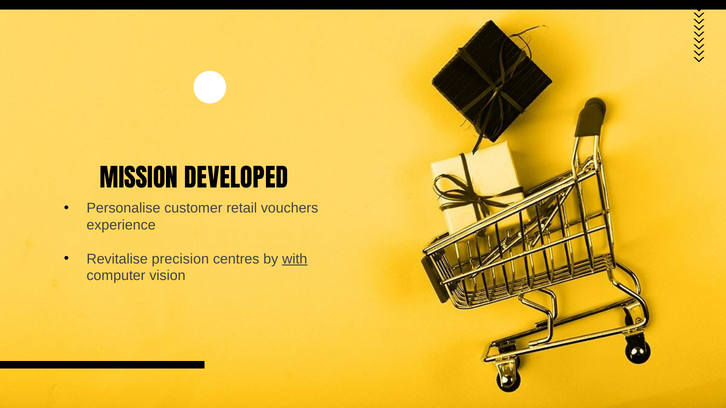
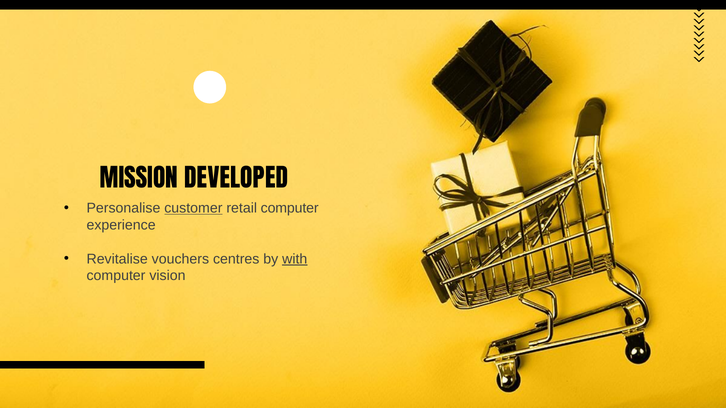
customer underline: none -> present
retail vouchers: vouchers -> computer
precision: precision -> vouchers
